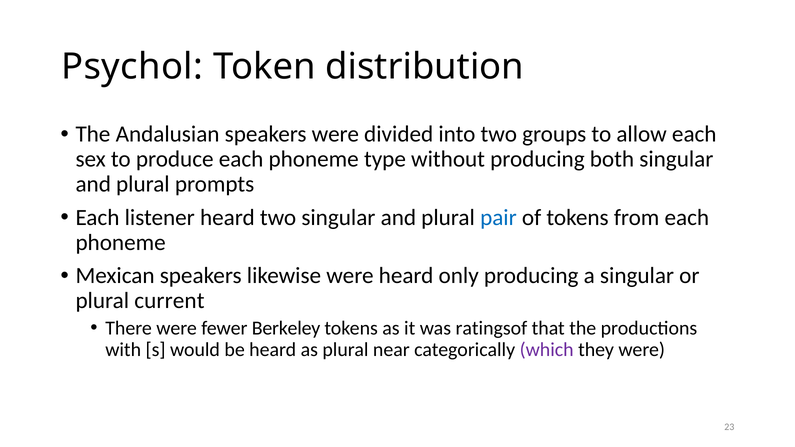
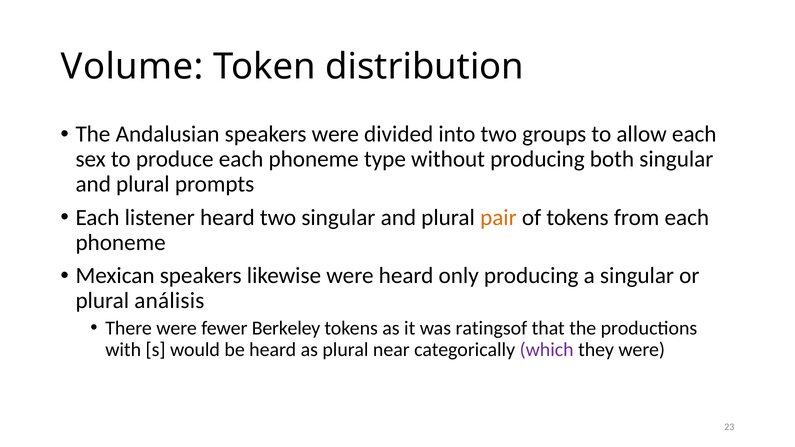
Psychol: Psychol -> Volume
pair colour: blue -> orange
current: current -> análisis
